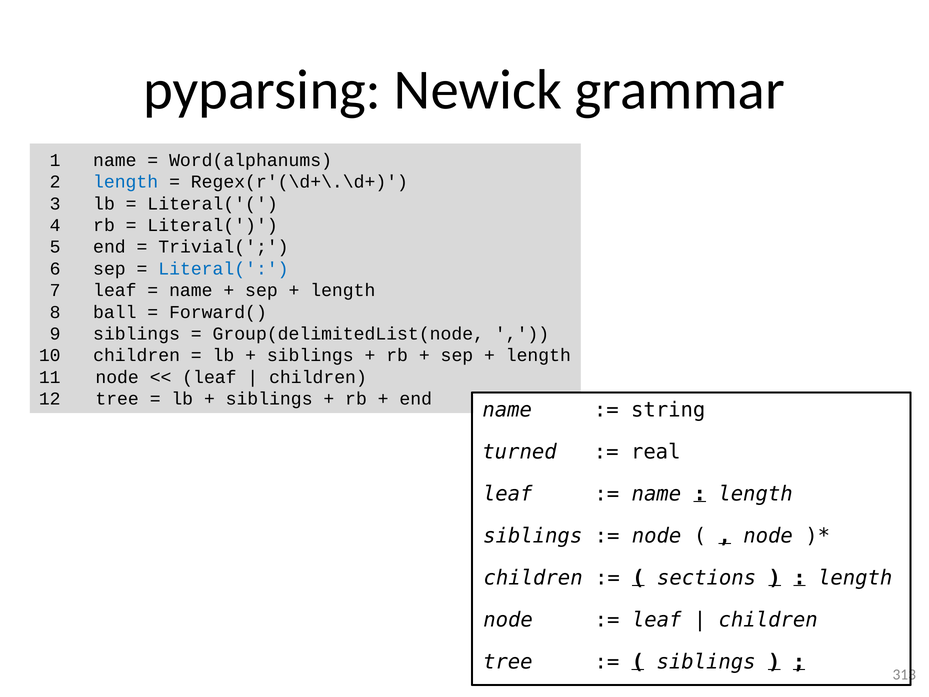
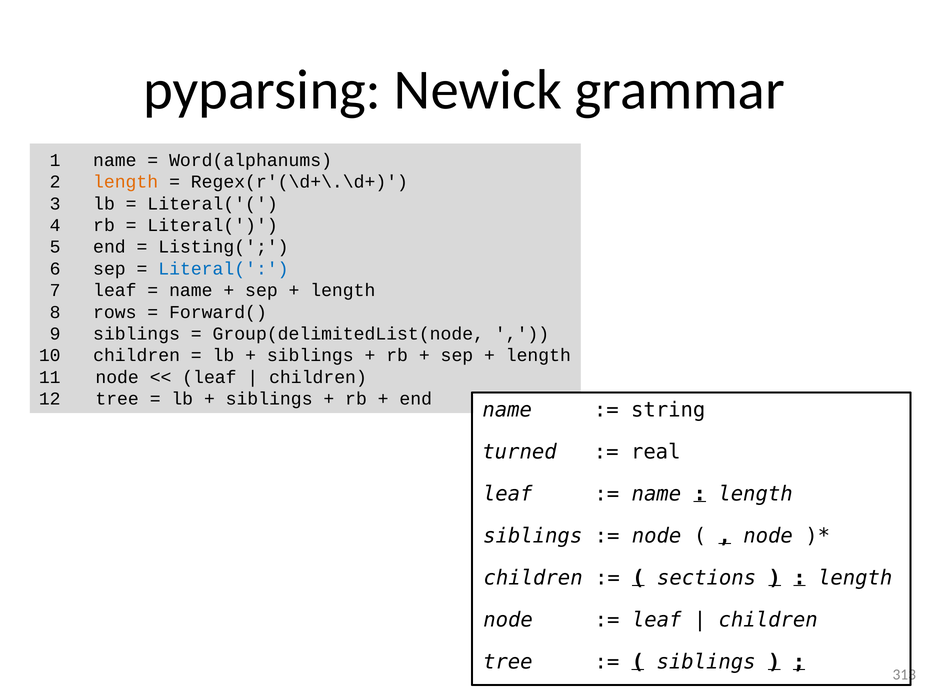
length at (126, 182) colour: blue -> orange
Trivial(: Trivial( -> Listing(
ball: ball -> rows
